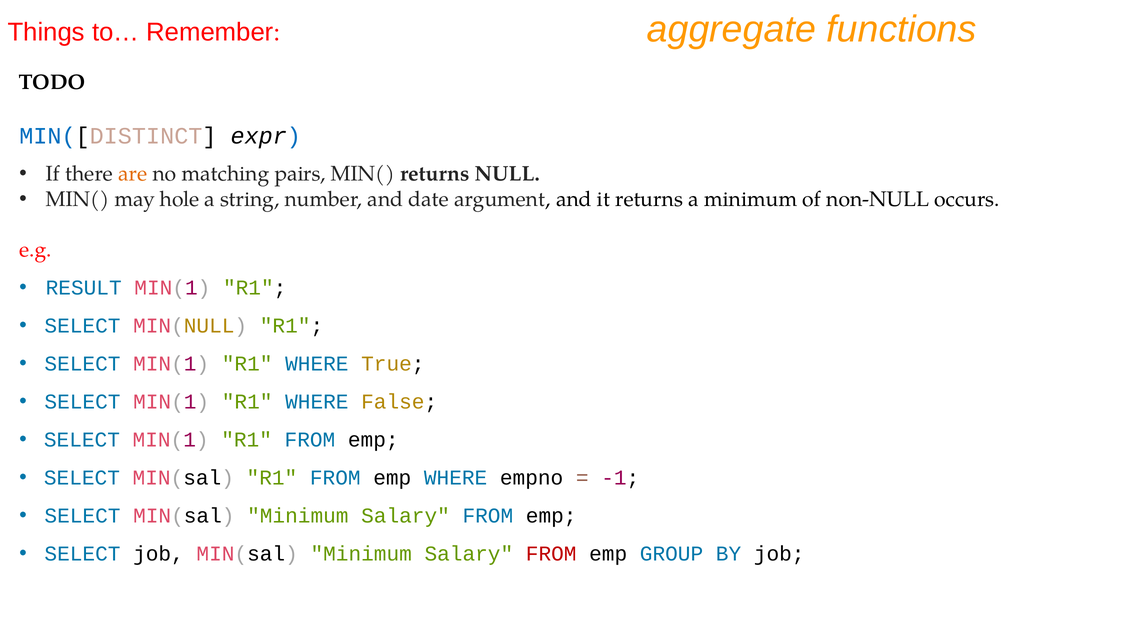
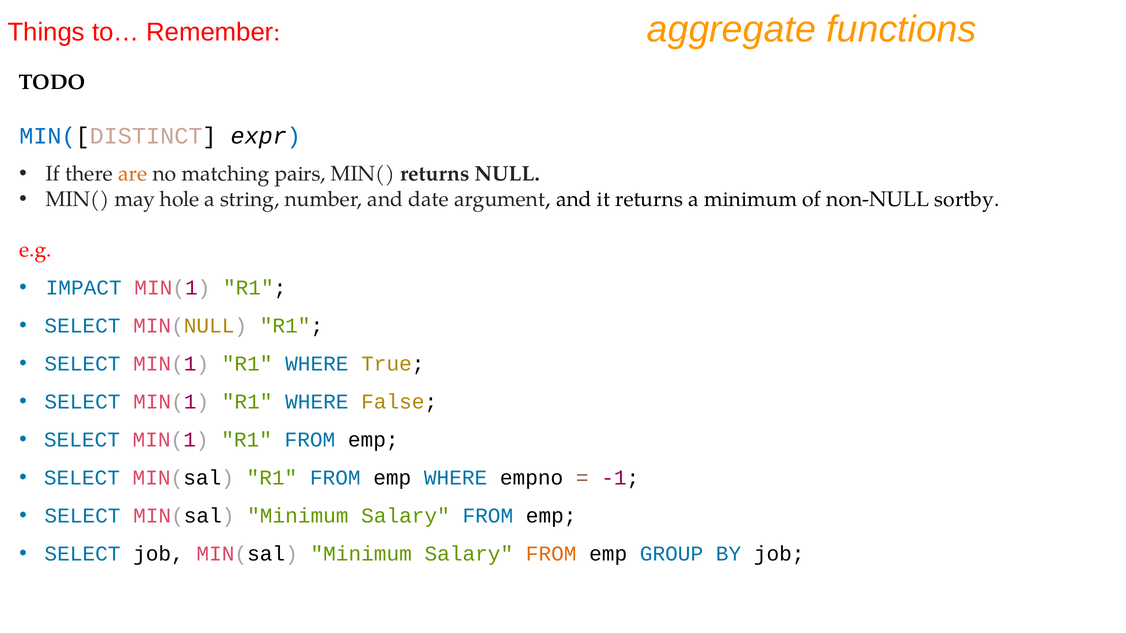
occurs: occurs -> sortby
RESULT: RESULT -> IMPACT
FROM at (551, 554) colour: red -> orange
